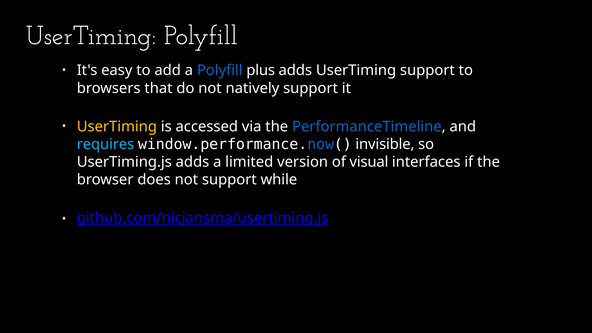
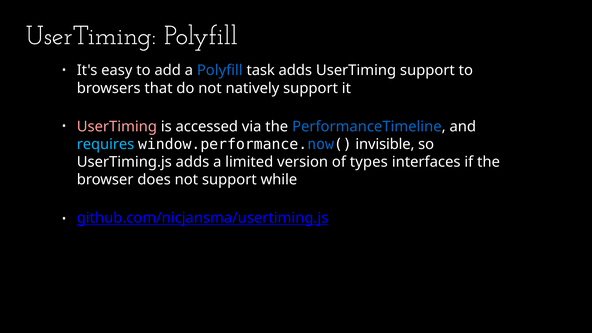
plus: plus -> task
UserTiming at (117, 126) colour: yellow -> pink
visual: visual -> types
